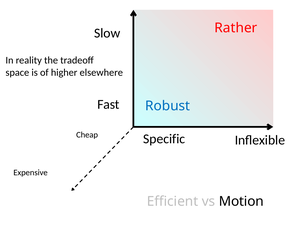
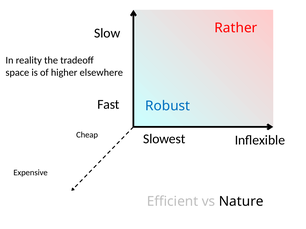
Specific: Specific -> Slowest
Motion: Motion -> Nature
